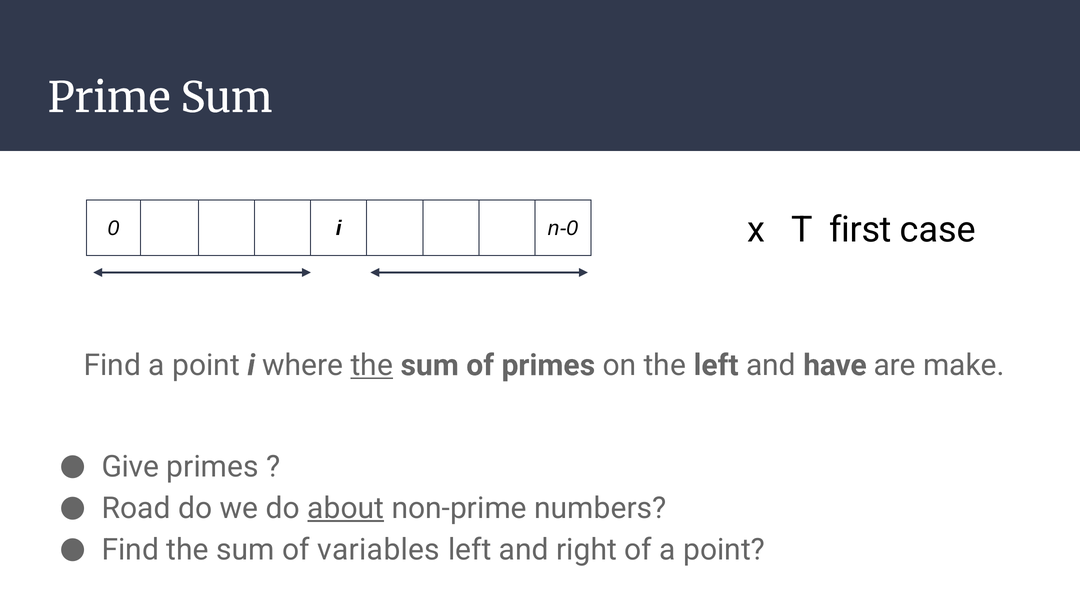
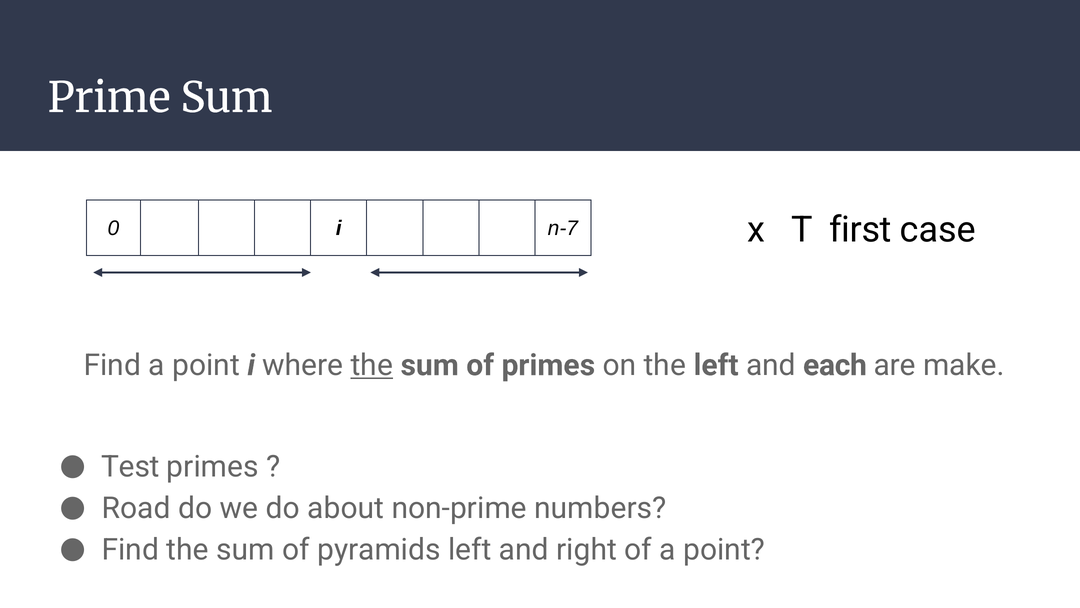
n-0: n-0 -> n-7
have: have -> each
Give: Give -> Test
about underline: present -> none
variables: variables -> pyramids
